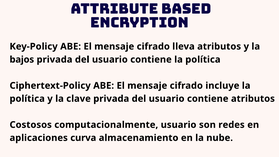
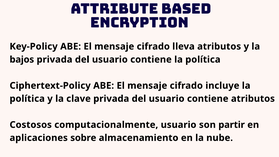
redes: redes -> partir
curva: curva -> sobre
